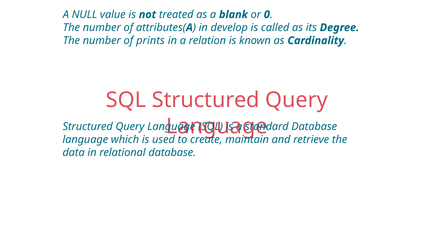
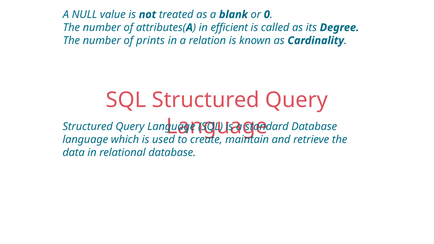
develop: develop -> efficient
